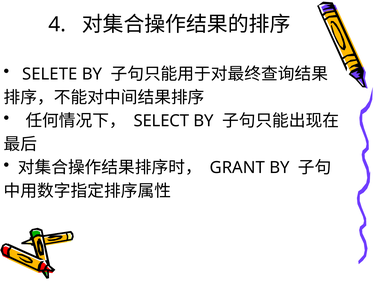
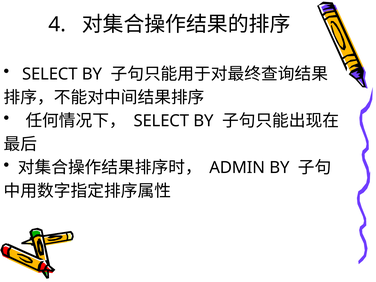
SELETE at (50, 74): SELETE -> SELECT
GRANT: GRANT -> ADMIN
